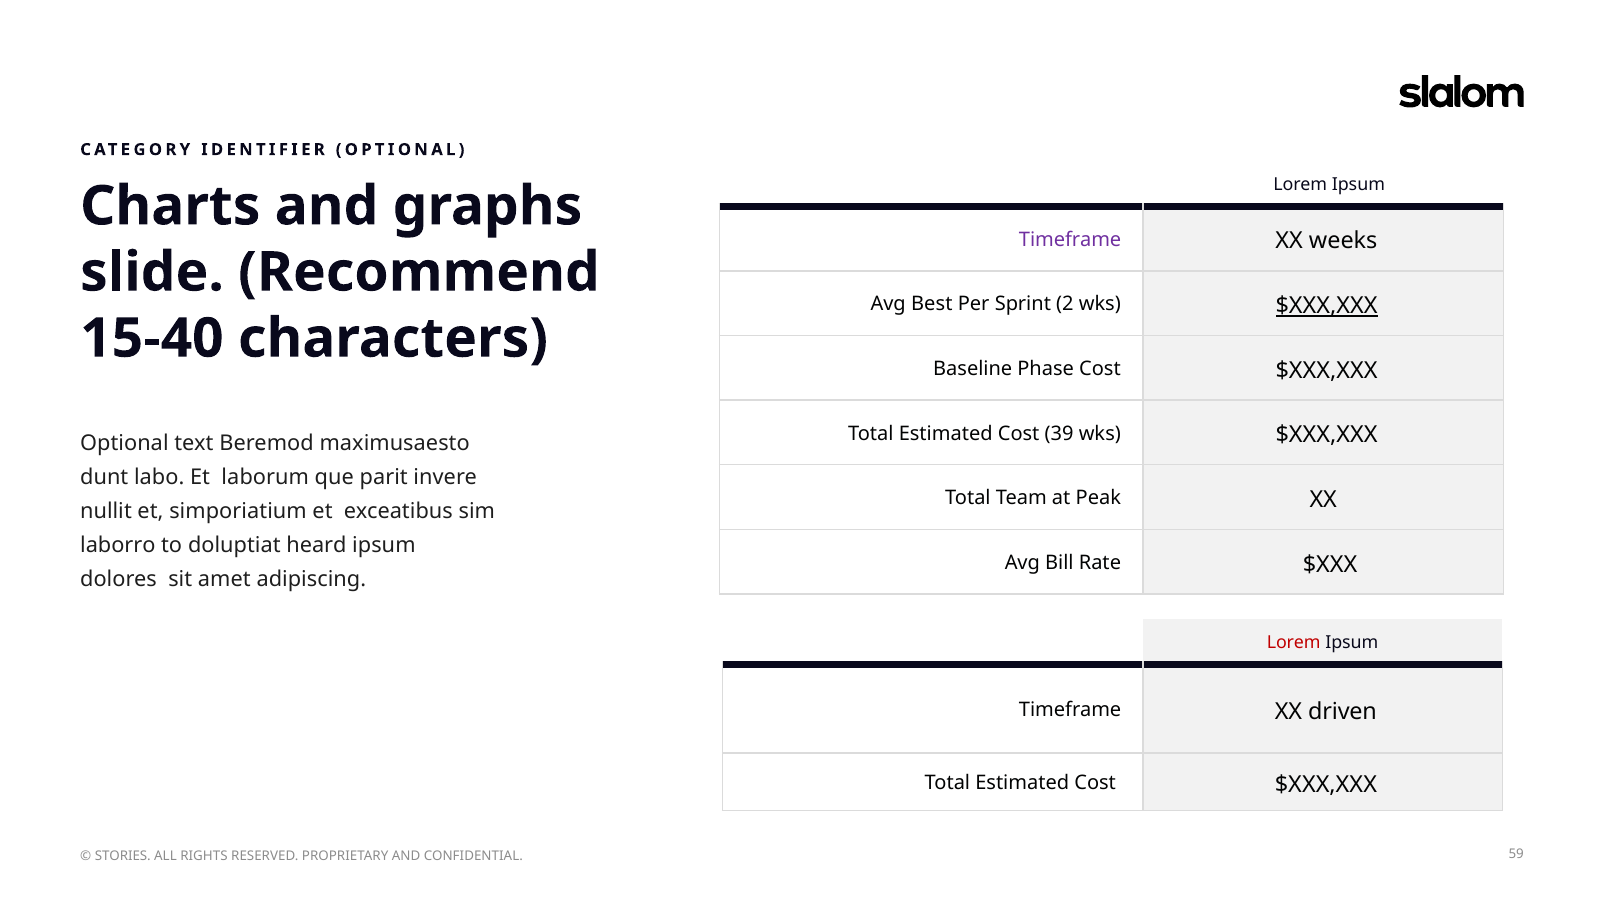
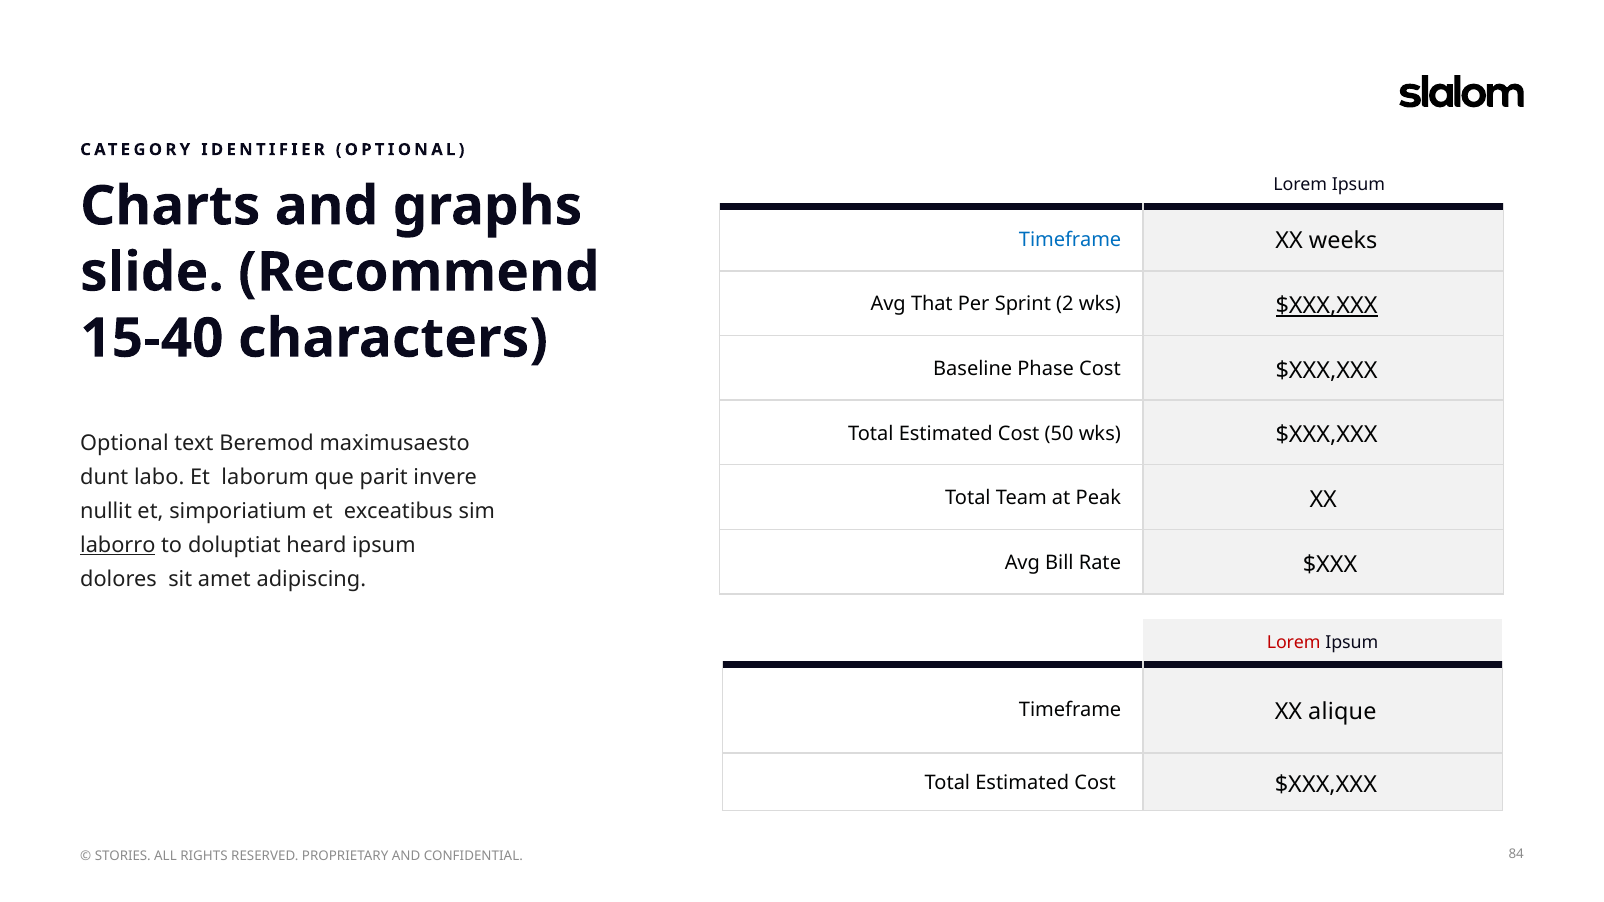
Timeframe at (1070, 240) colour: purple -> blue
Best: Best -> That
39: 39 -> 50
laborro underline: none -> present
driven: driven -> alique
59: 59 -> 84
